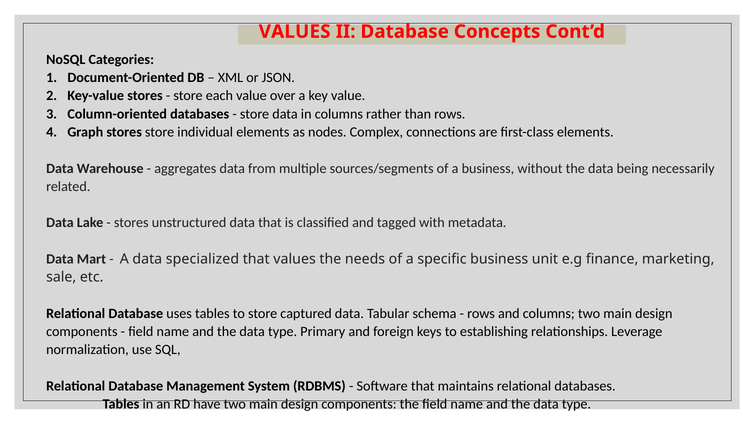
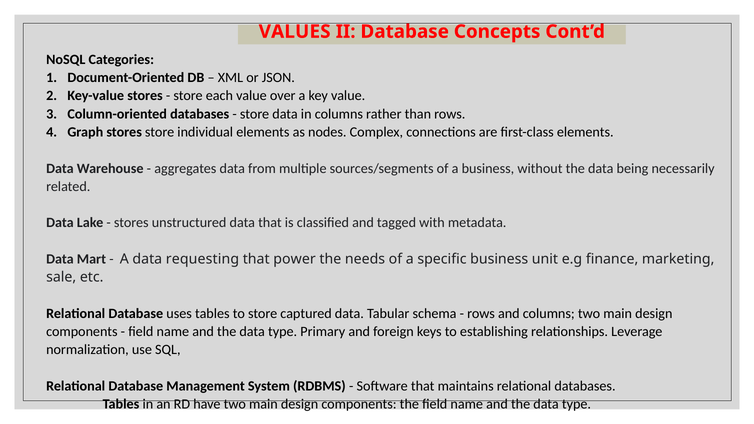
specialized: specialized -> requesting
that values: values -> power
